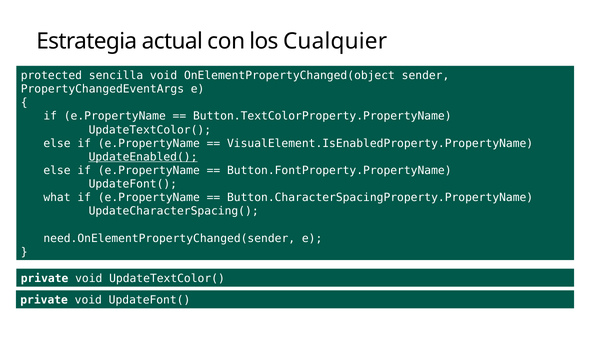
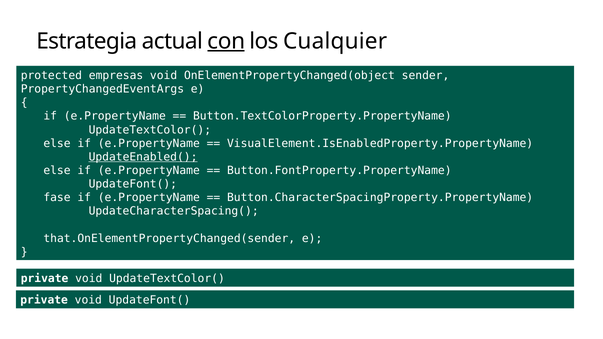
con underline: none -> present
sencilla: sencilla -> empresas
what: what -> fase
need.OnElementPropertyChanged(sender: need.OnElementPropertyChanged(sender -> that.OnElementPropertyChanged(sender
